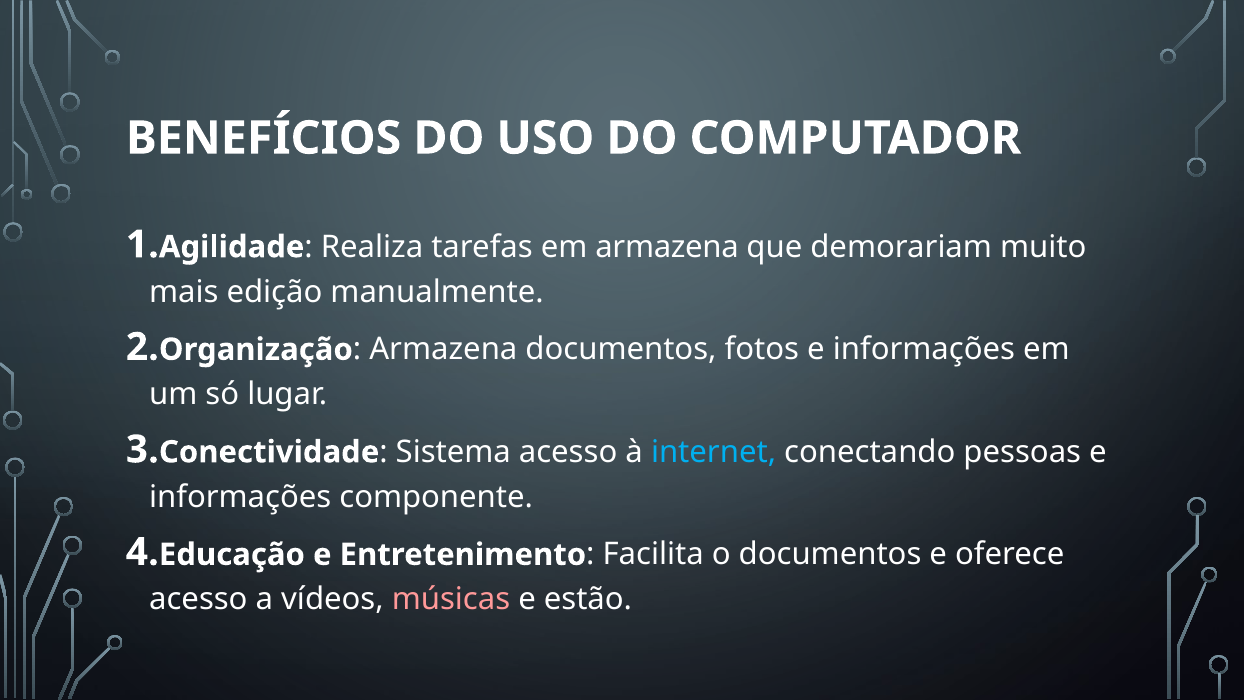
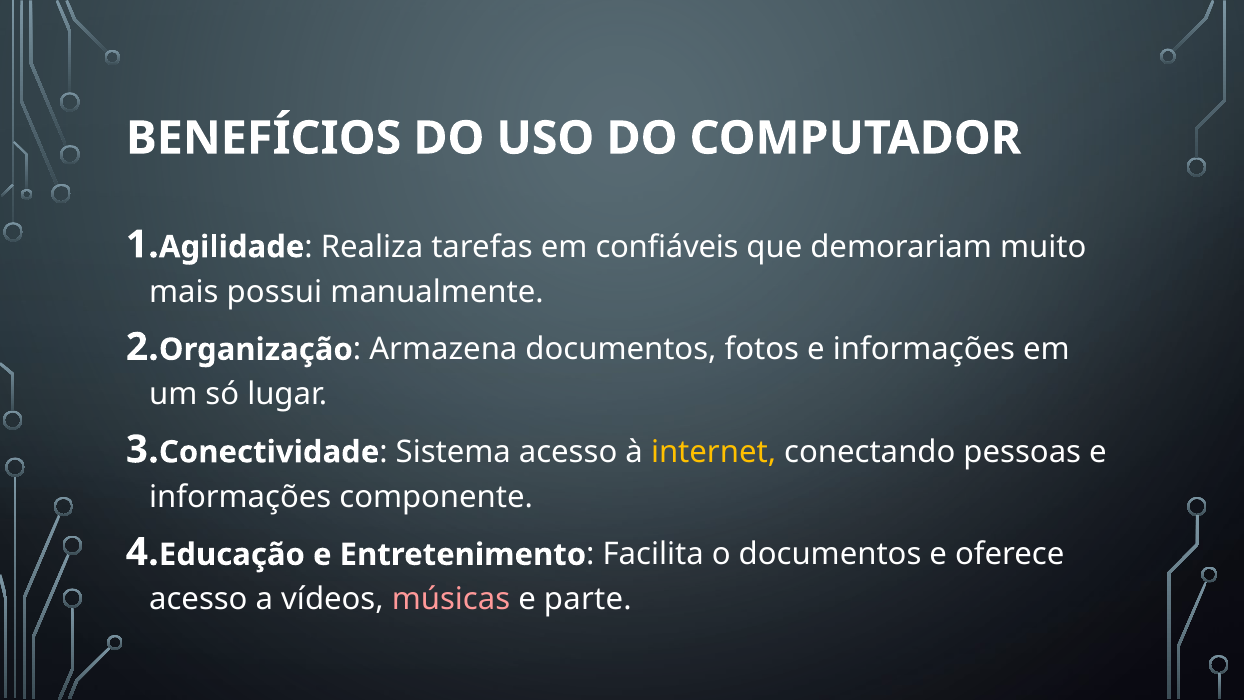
em armazena: armazena -> confiáveis
edição: edição -> possui
internet colour: light blue -> yellow
estão: estão -> parte
